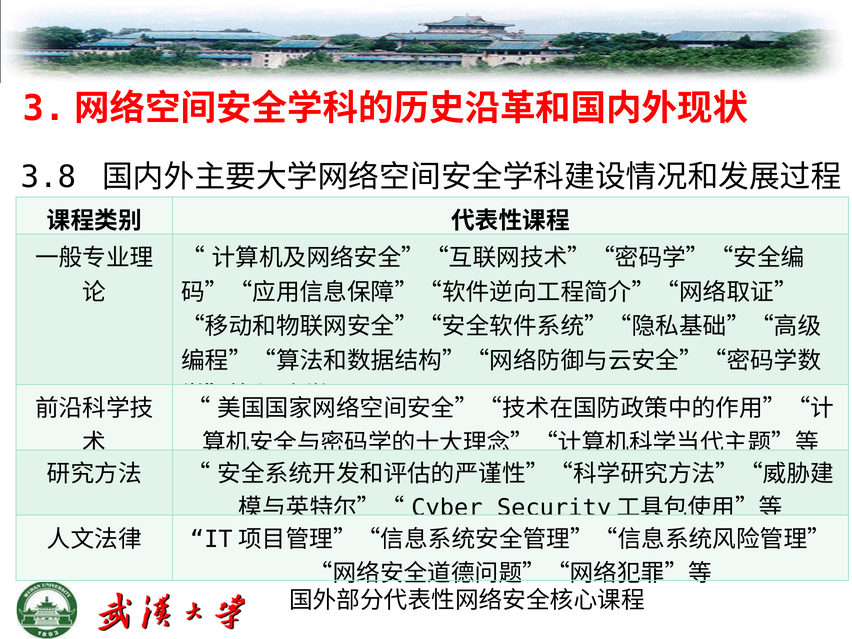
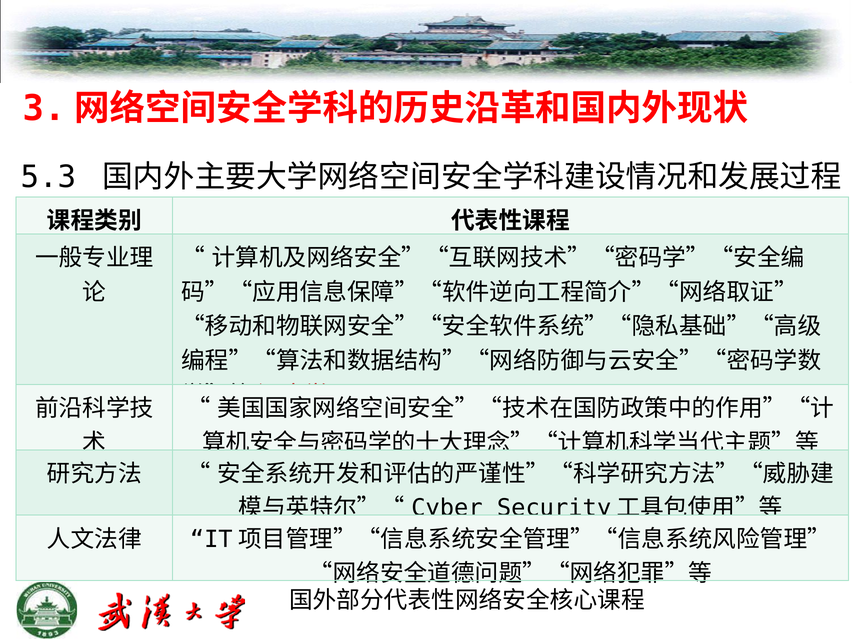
3.8: 3.8 -> 5.3
